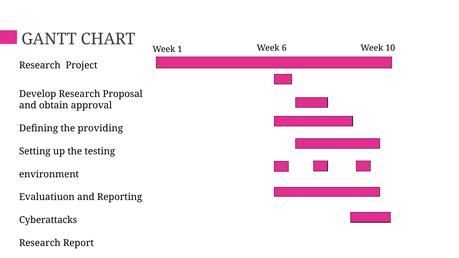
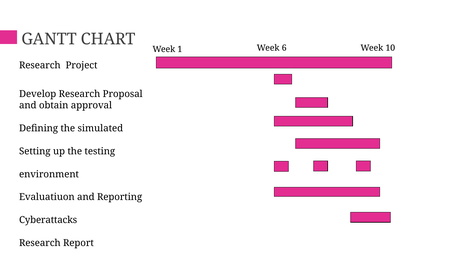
providing: providing -> simulated
